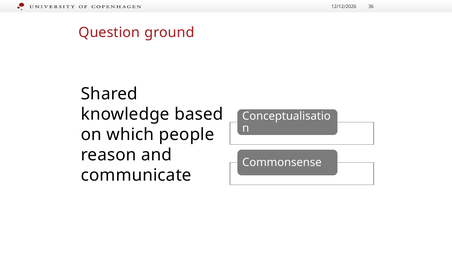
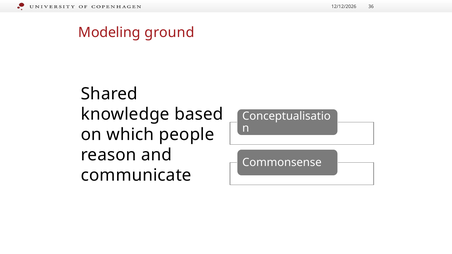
Question: Question -> Modeling
